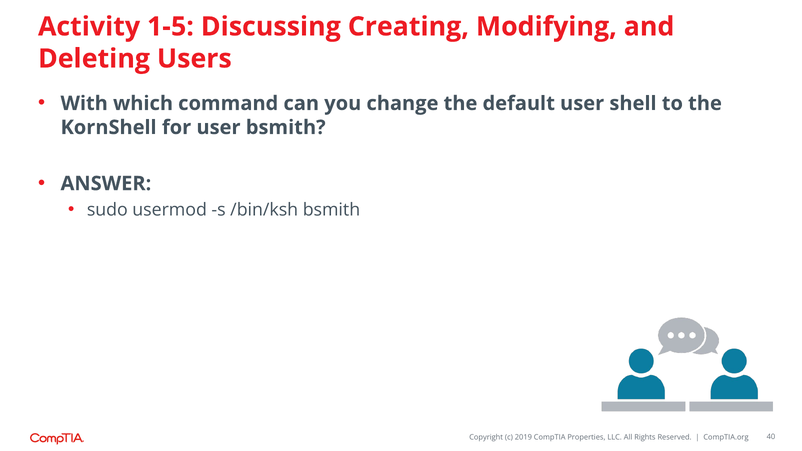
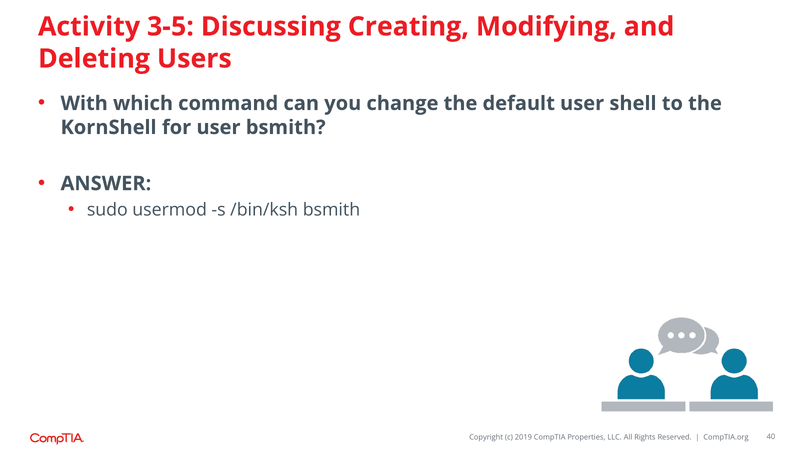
1-5: 1-5 -> 3-5
